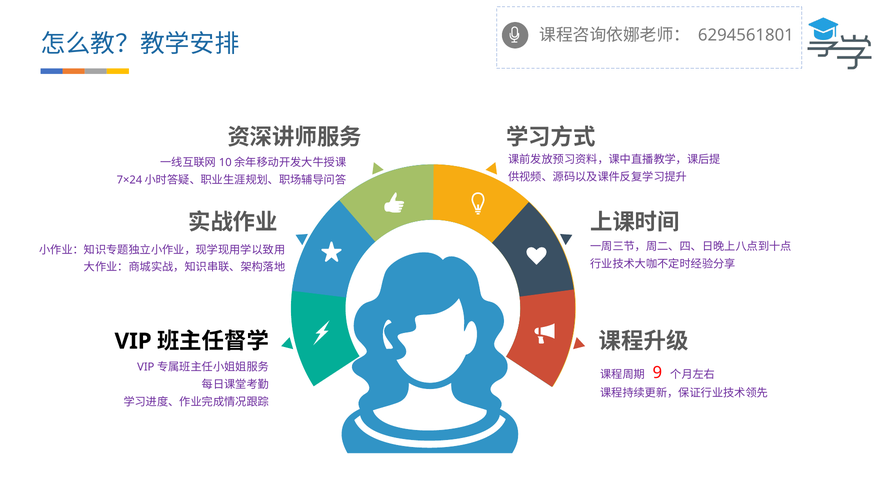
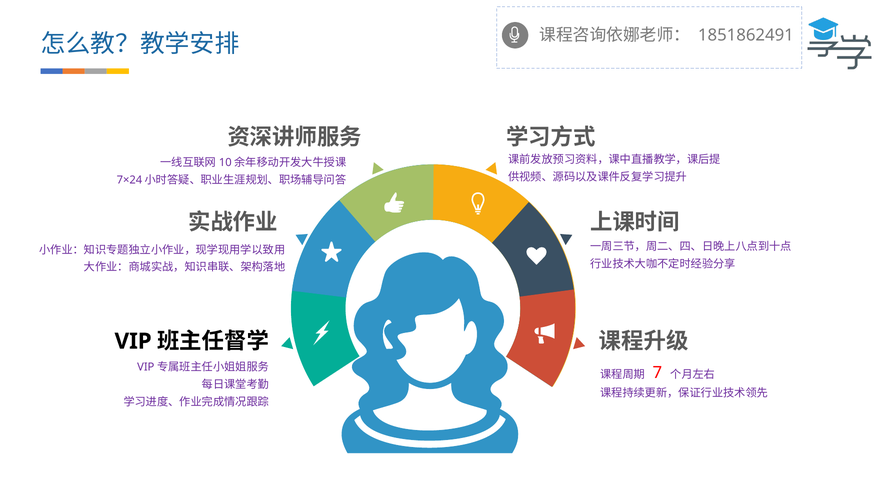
6294561801: 6294561801 -> 1851862491
9: 9 -> 7
